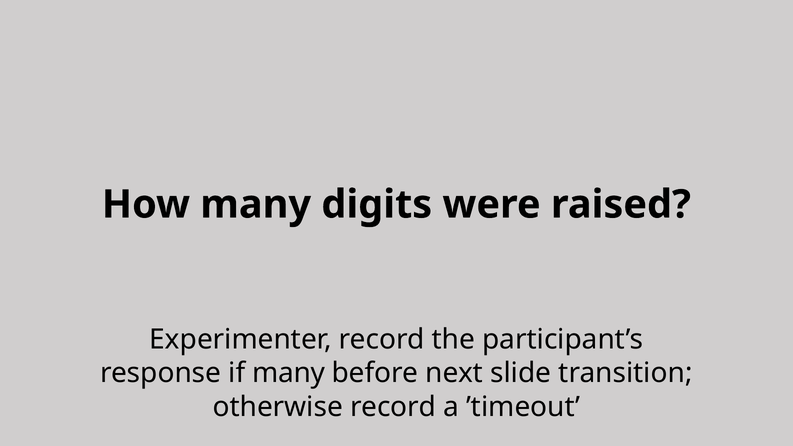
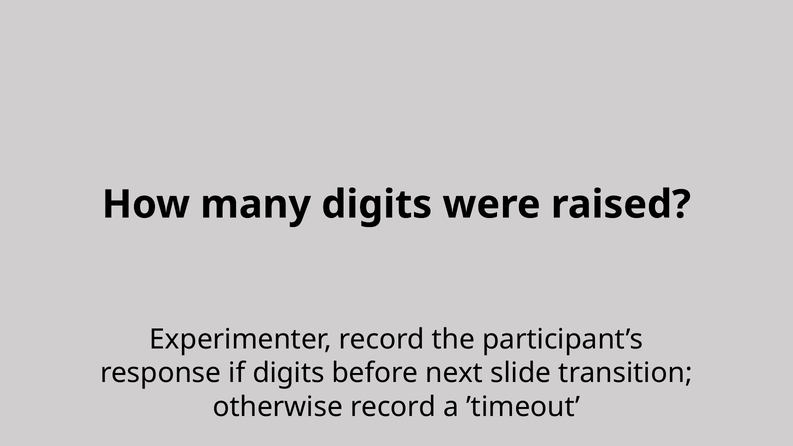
if many: many -> digits
